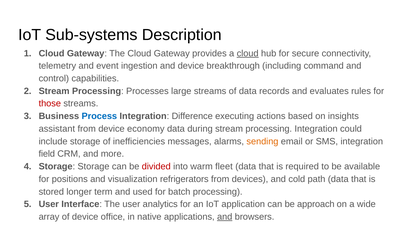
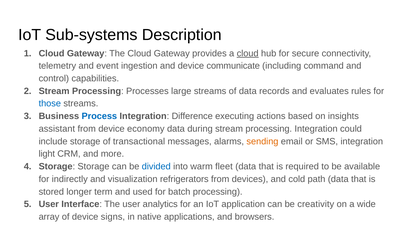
breakthrough: breakthrough -> communicate
those colour: red -> blue
inefficiencies: inefficiencies -> transactional
field: field -> light
divided colour: red -> blue
positions: positions -> indirectly
approach: approach -> creativity
office: office -> signs
and at (225, 217) underline: present -> none
